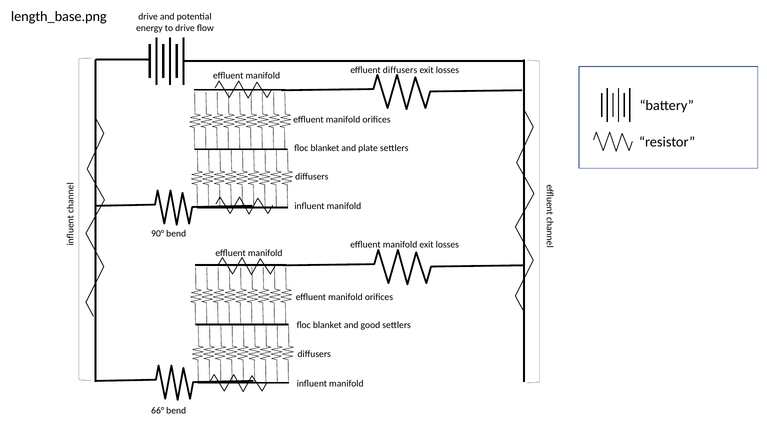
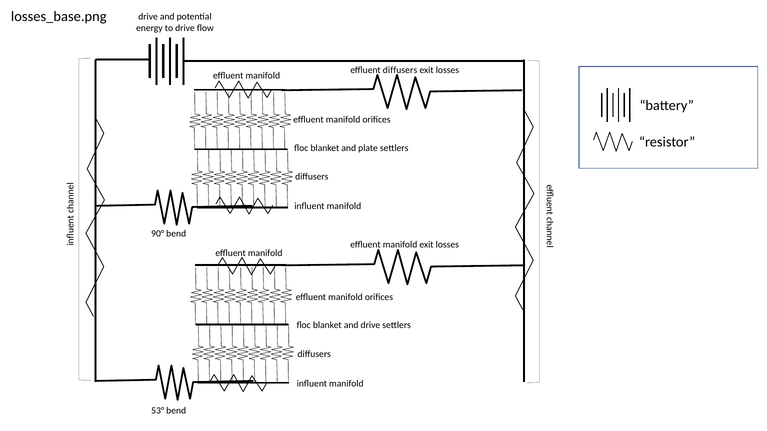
length_base.png: length_base.png -> losses_base.png
and good: good -> drive
66°: 66° -> 53°
